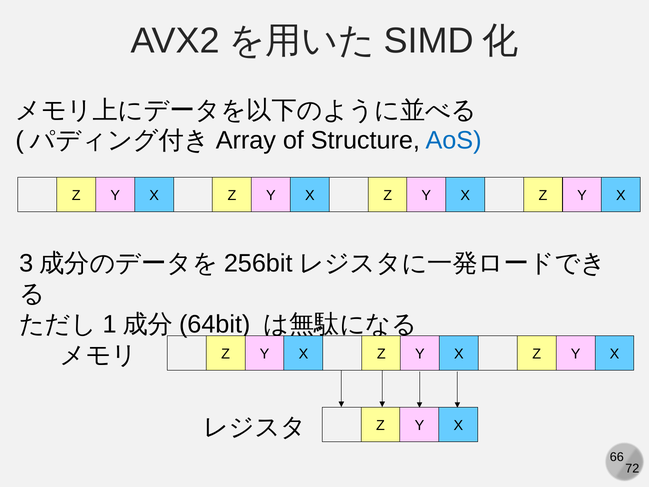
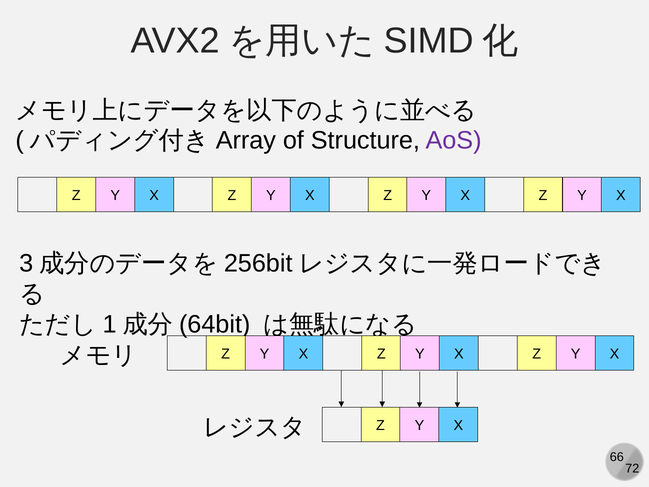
AoS colour: blue -> purple
